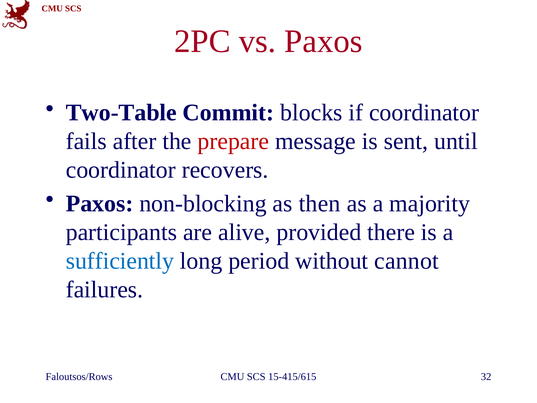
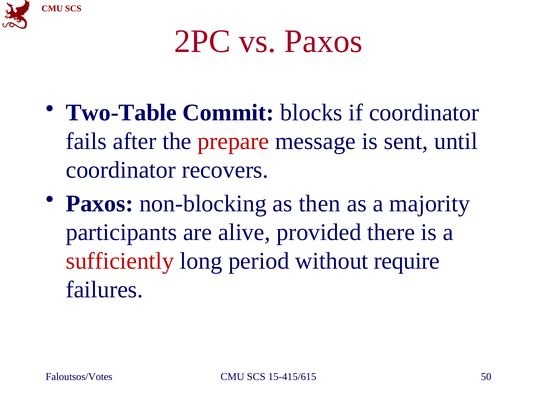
sufficiently colour: blue -> red
cannot: cannot -> require
Faloutsos/Rows: Faloutsos/Rows -> Faloutsos/Votes
32: 32 -> 50
